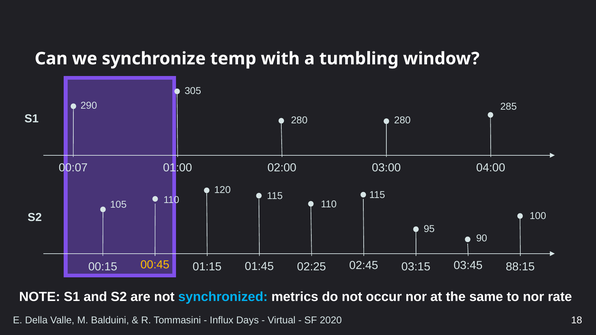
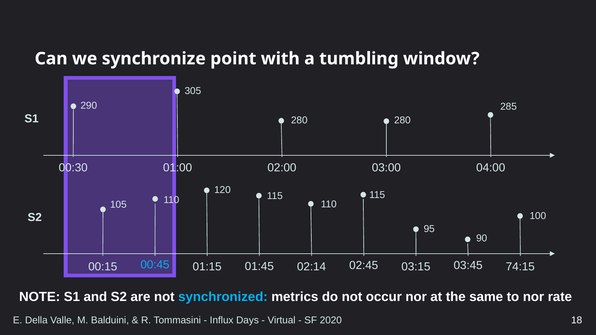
temp: temp -> point
00:07: 00:07 -> 00:30
00:45 colour: yellow -> light blue
02:25: 02:25 -> 02:14
88:15: 88:15 -> 74:15
